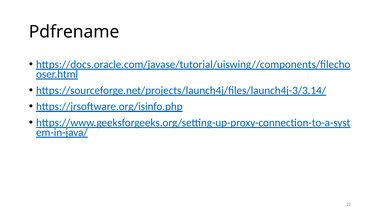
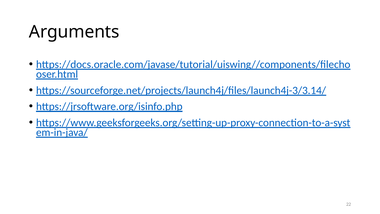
Pdfrename: Pdfrename -> Arguments
